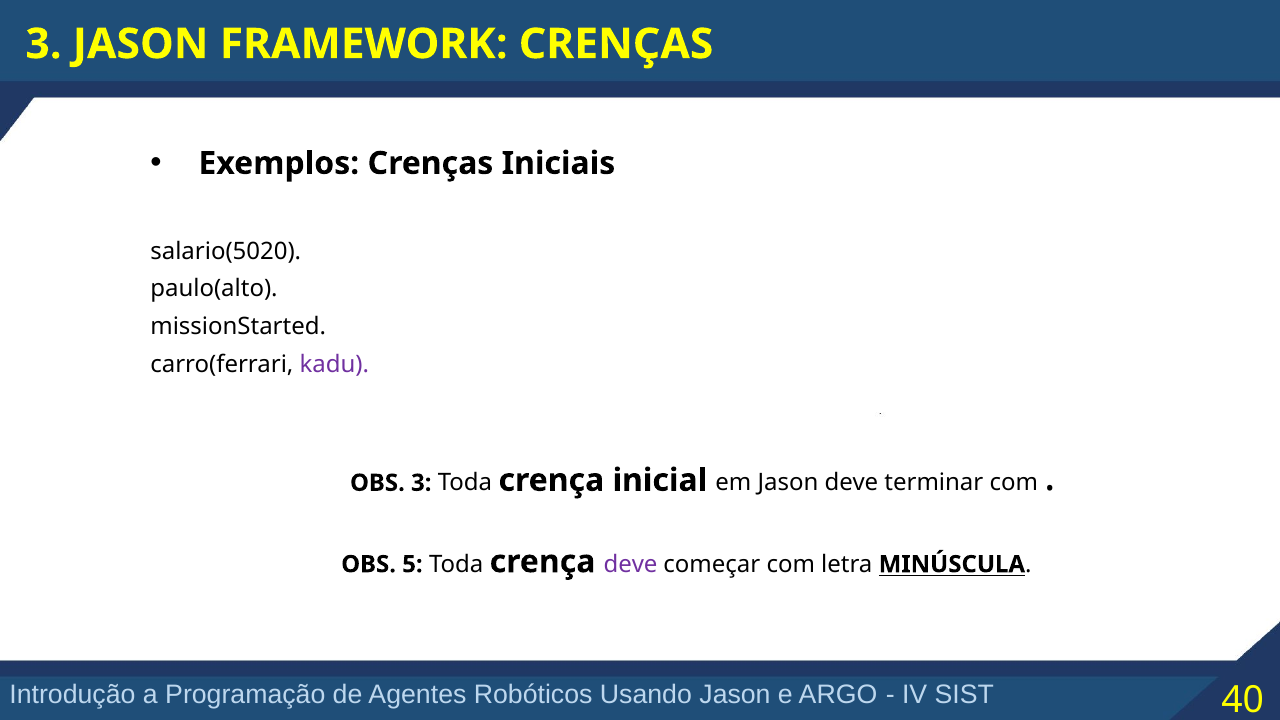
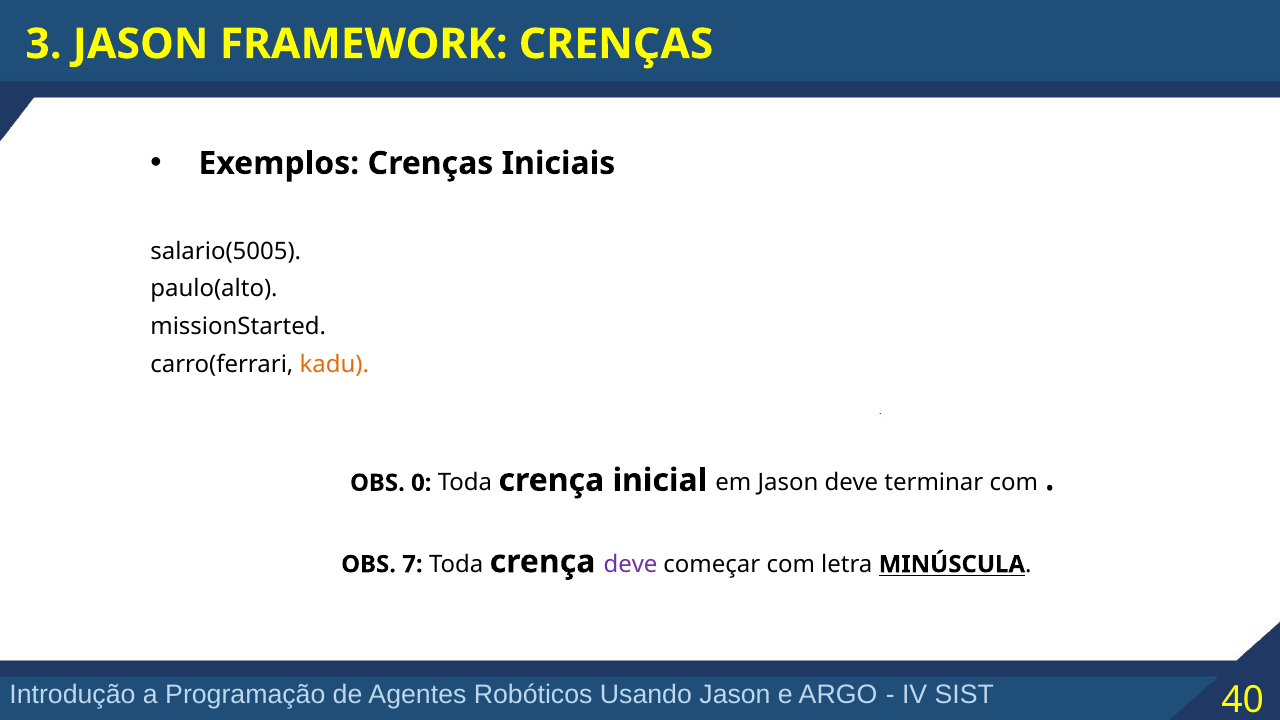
salario(5020: salario(5020 -> salario(5005
kadu colour: purple -> orange
OBS 3: 3 -> 0
5: 5 -> 7
